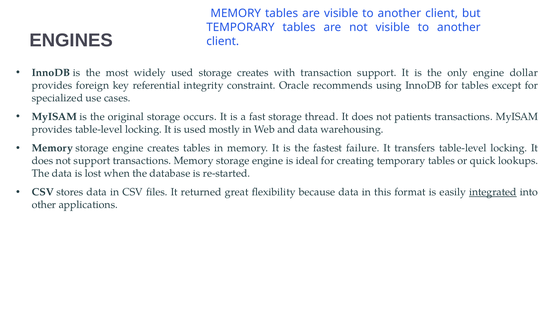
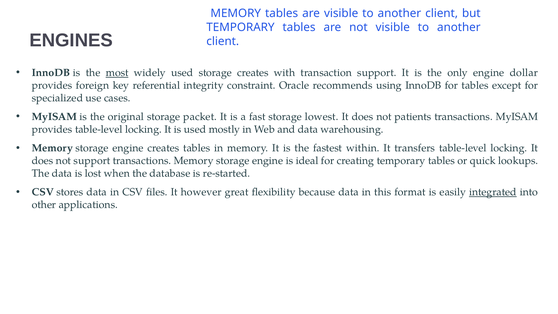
most underline: none -> present
occurs: occurs -> packet
thread: thread -> lowest
failure: failure -> within
returned: returned -> however
